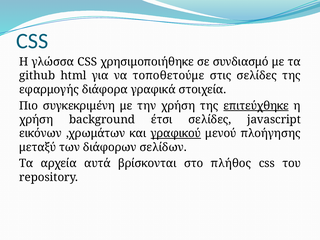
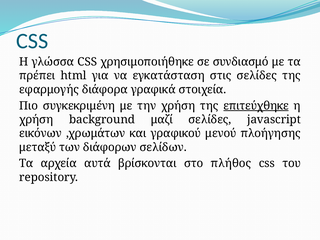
github: github -> πρέπει
τοποθετούμε: τοποθετούμε -> εγκατάσταση
έτσι: έτσι -> μαζί
γραφικού underline: present -> none
